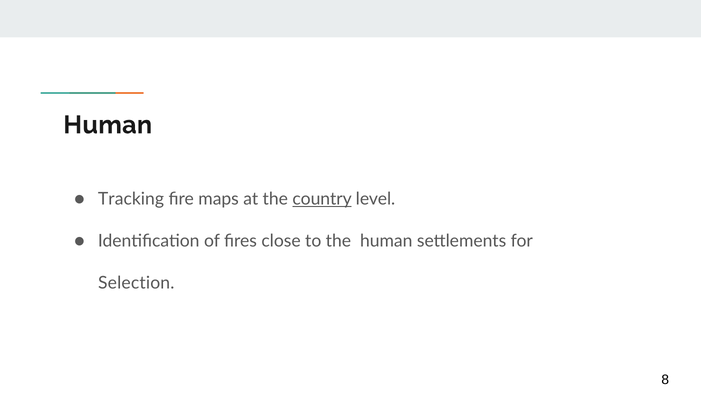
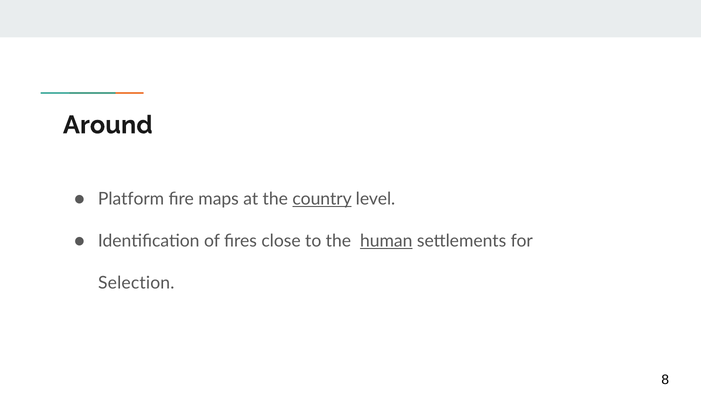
Human at (108, 125): Human -> Around
Tracking: Tracking -> Platform
human at (386, 241) underline: none -> present
